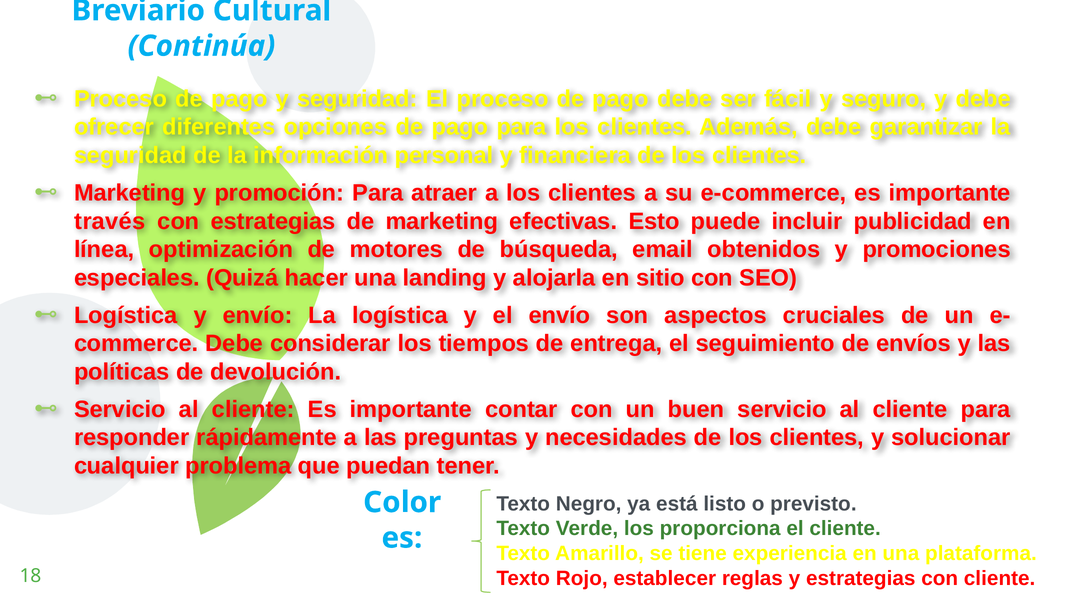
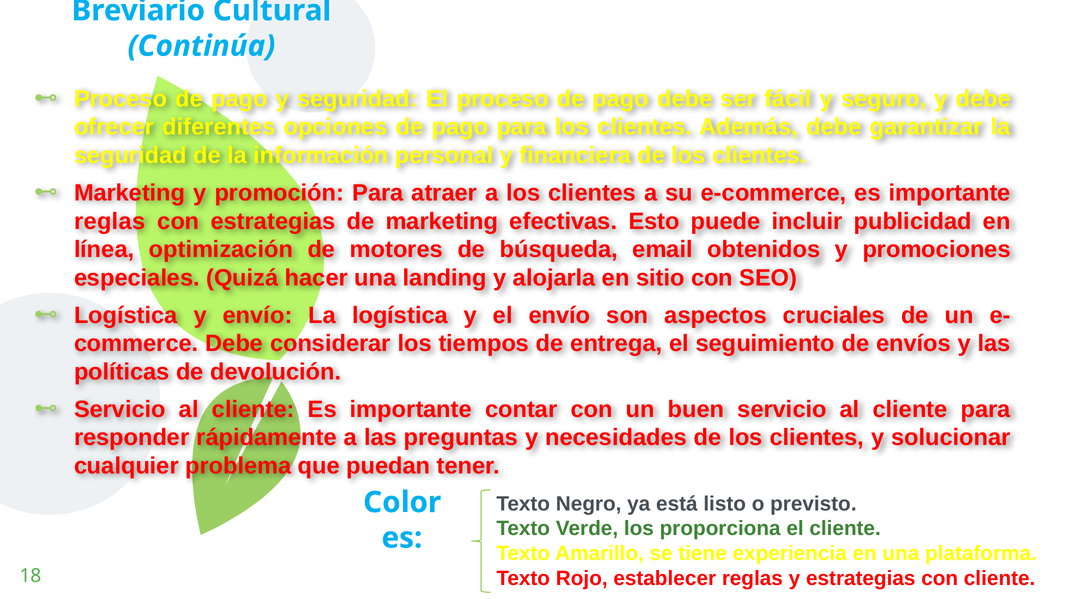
través at (110, 221): través -> reglas
